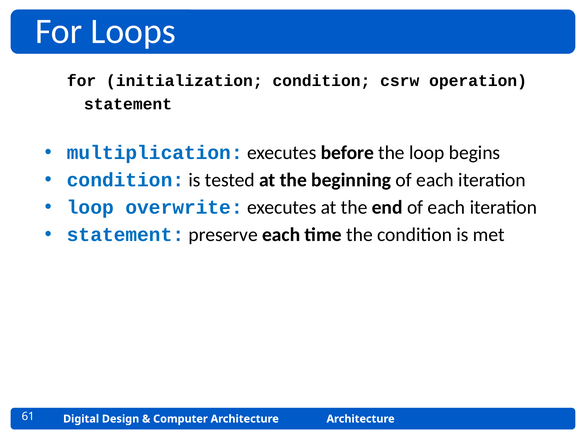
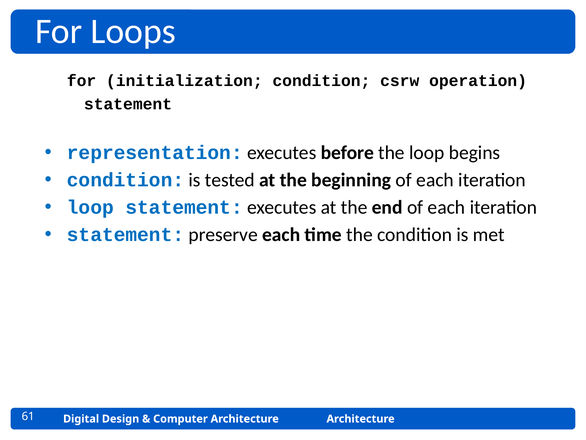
multiplication: multiplication -> representation
loop overwrite: overwrite -> statement
